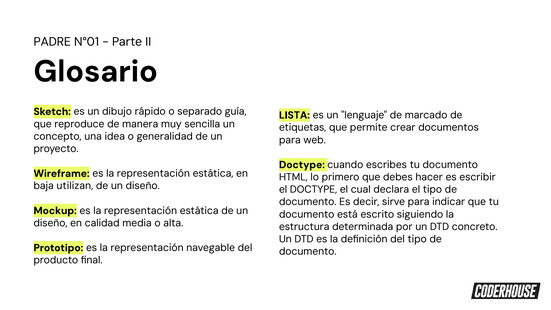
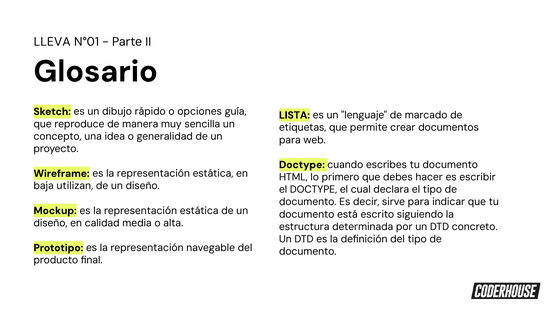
PADRE: PADRE -> LLEVA
separado: separado -> opciones
